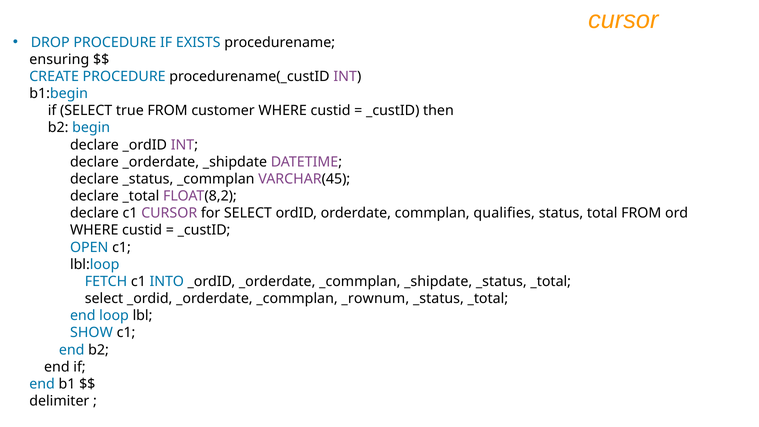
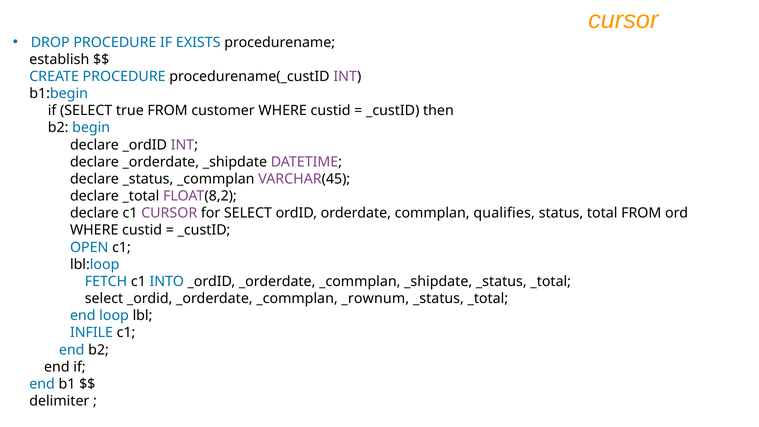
ensuring: ensuring -> establish
SHOW: SHOW -> INFILE
